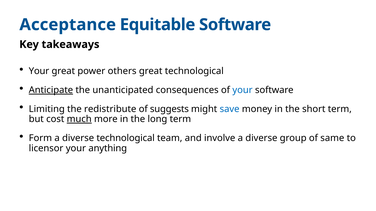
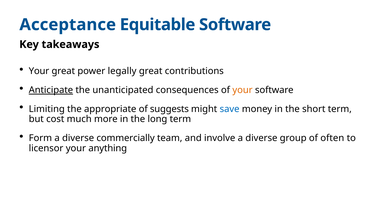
others: others -> legally
great technological: technological -> contributions
your at (242, 90) colour: blue -> orange
redistribute: redistribute -> appropriate
much underline: present -> none
diverse technological: technological -> commercially
same: same -> often
